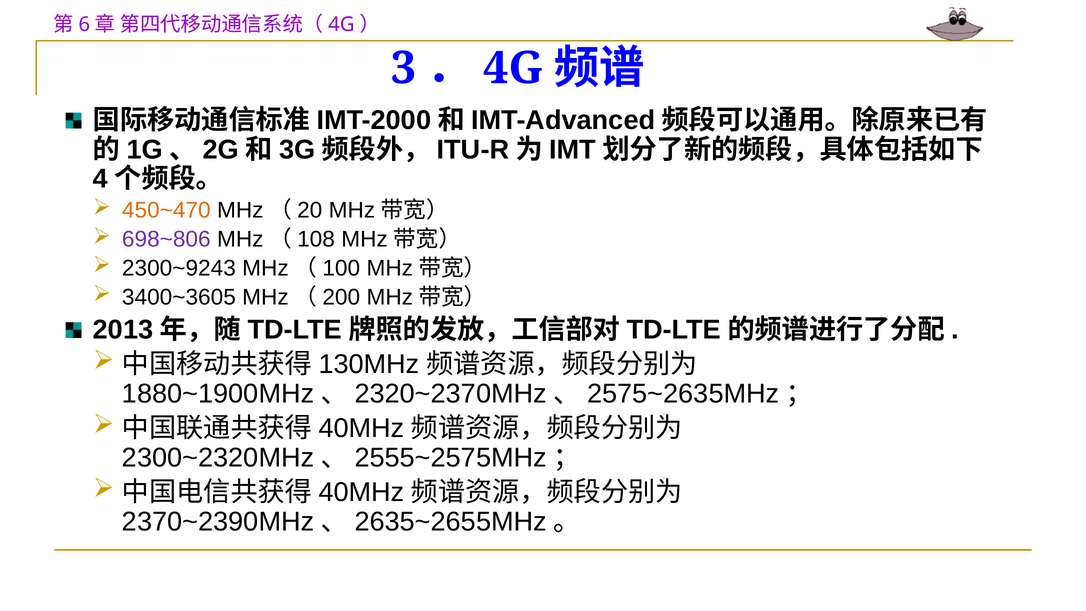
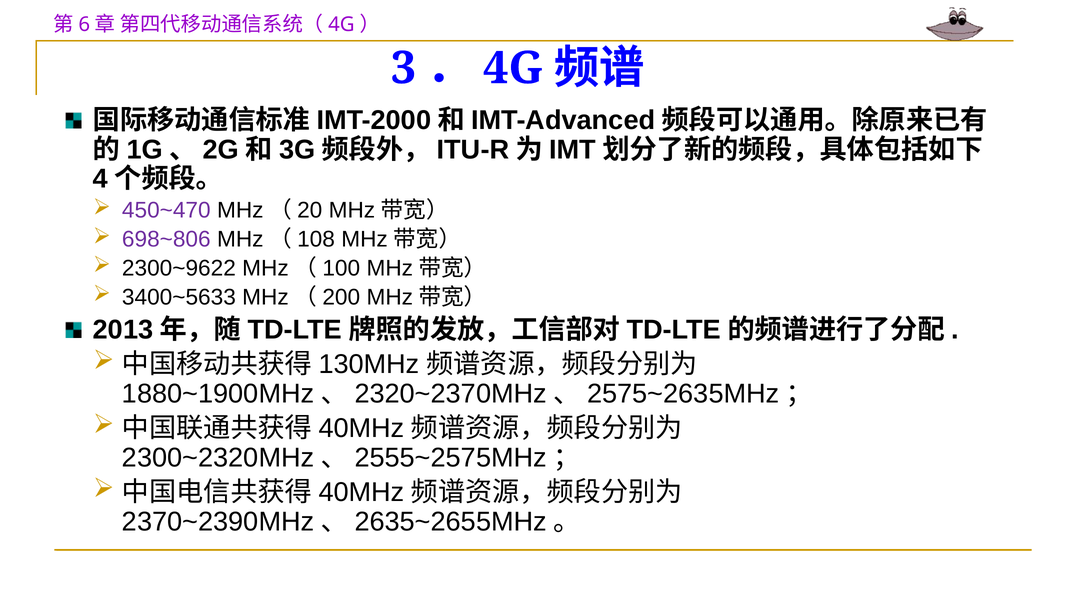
450~470 colour: orange -> purple
2300~9243: 2300~9243 -> 2300~9622
3400~3605: 3400~3605 -> 3400~5633
